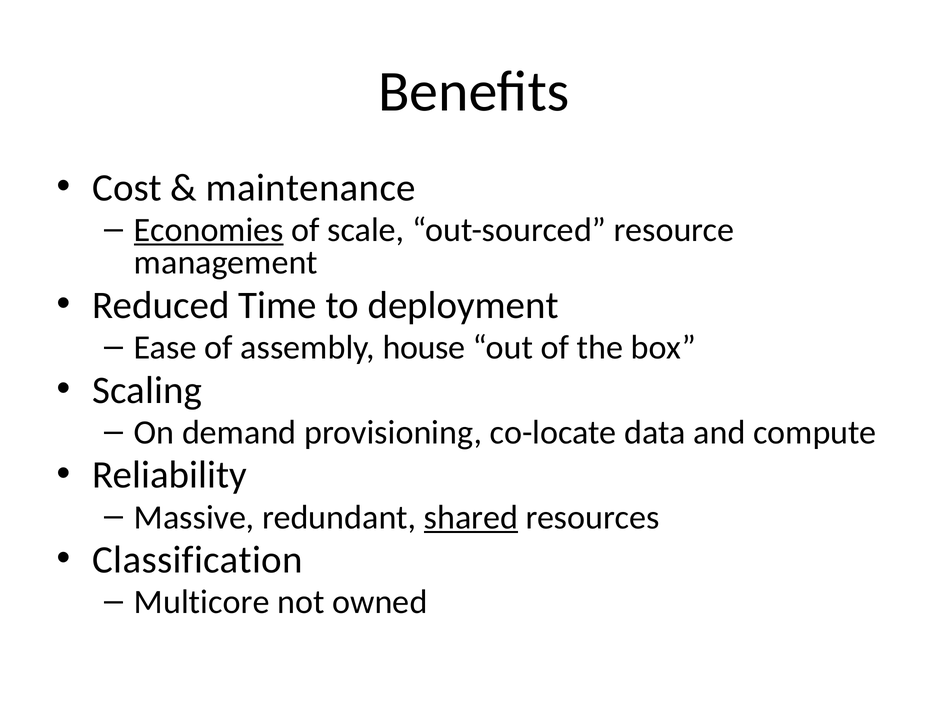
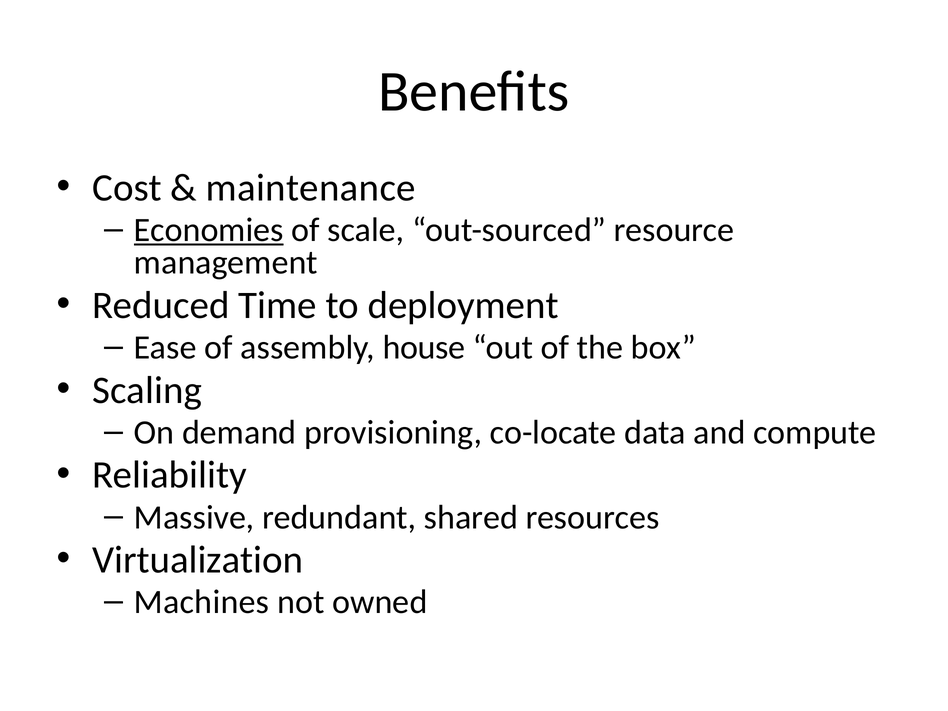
shared underline: present -> none
Classification: Classification -> Virtualization
Multicore: Multicore -> Machines
